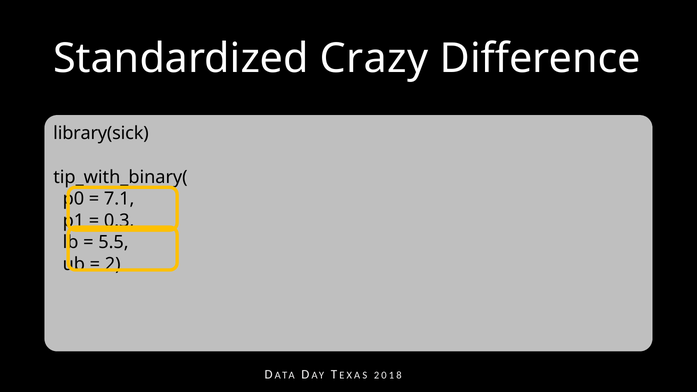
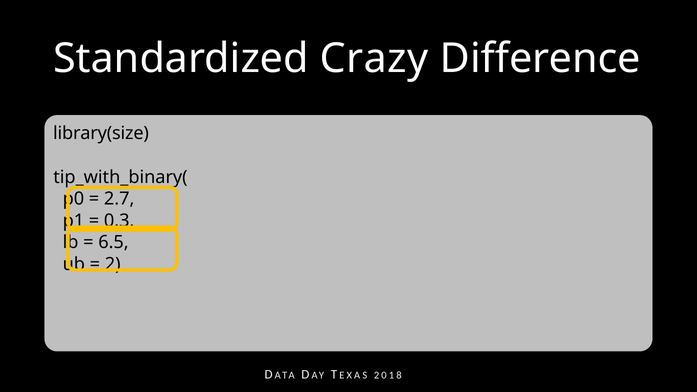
library(sick: library(sick -> library(size
7.1: 7.1 -> 2.7
5.5: 5.5 -> 6.5
